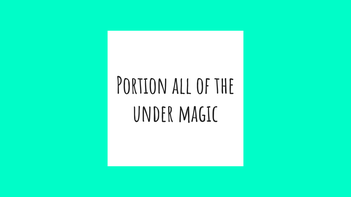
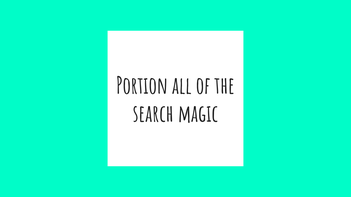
under: under -> search
